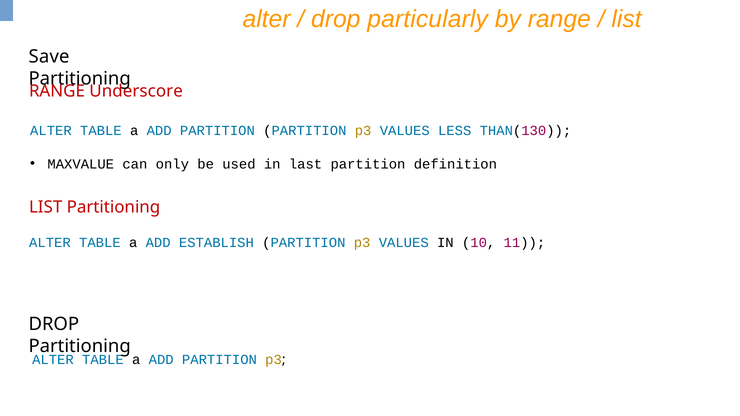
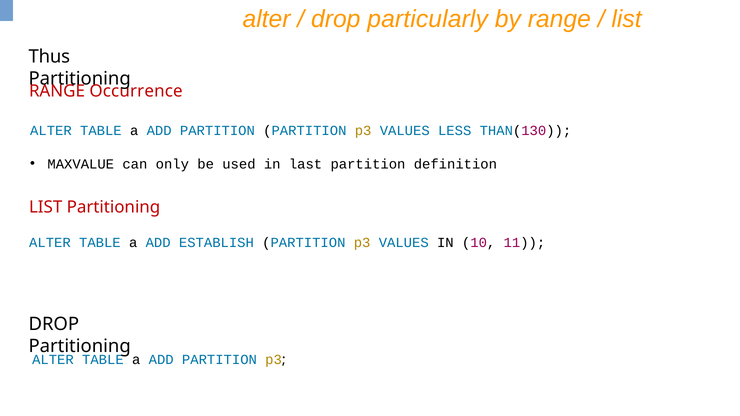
Save: Save -> Thus
Underscore: Underscore -> Occurrence
